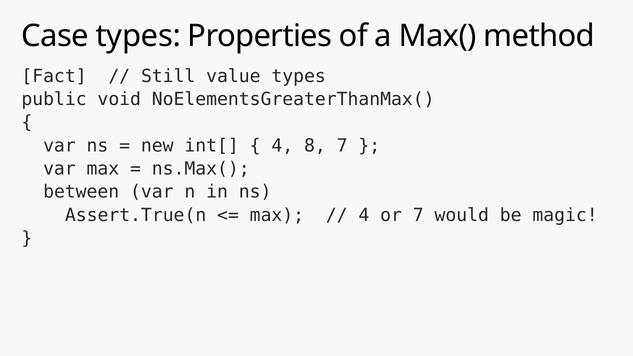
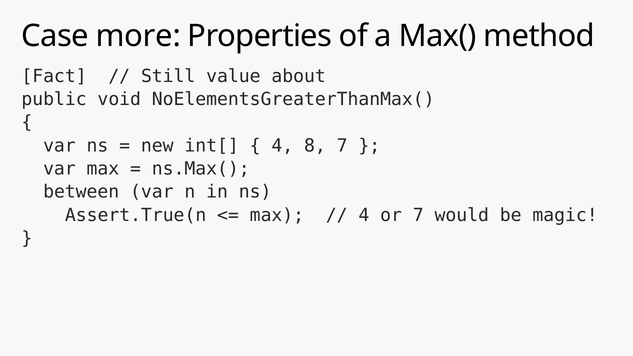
Case types: types -> more
value types: types -> about
